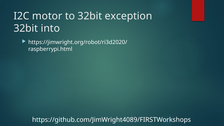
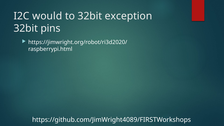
motor: motor -> would
into: into -> pins
